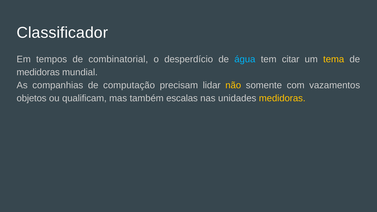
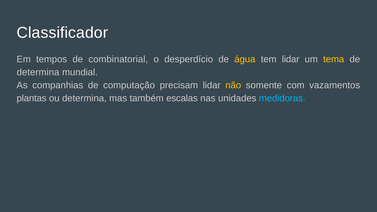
água colour: light blue -> yellow
tem citar: citar -> lidar
medidoras at (38, 72): medidoras -> determina
objetos: objetos -> plantas
ou qualificam: qualificam -> determina
medidoras at (282, 98) colour: yellow -> light blue
